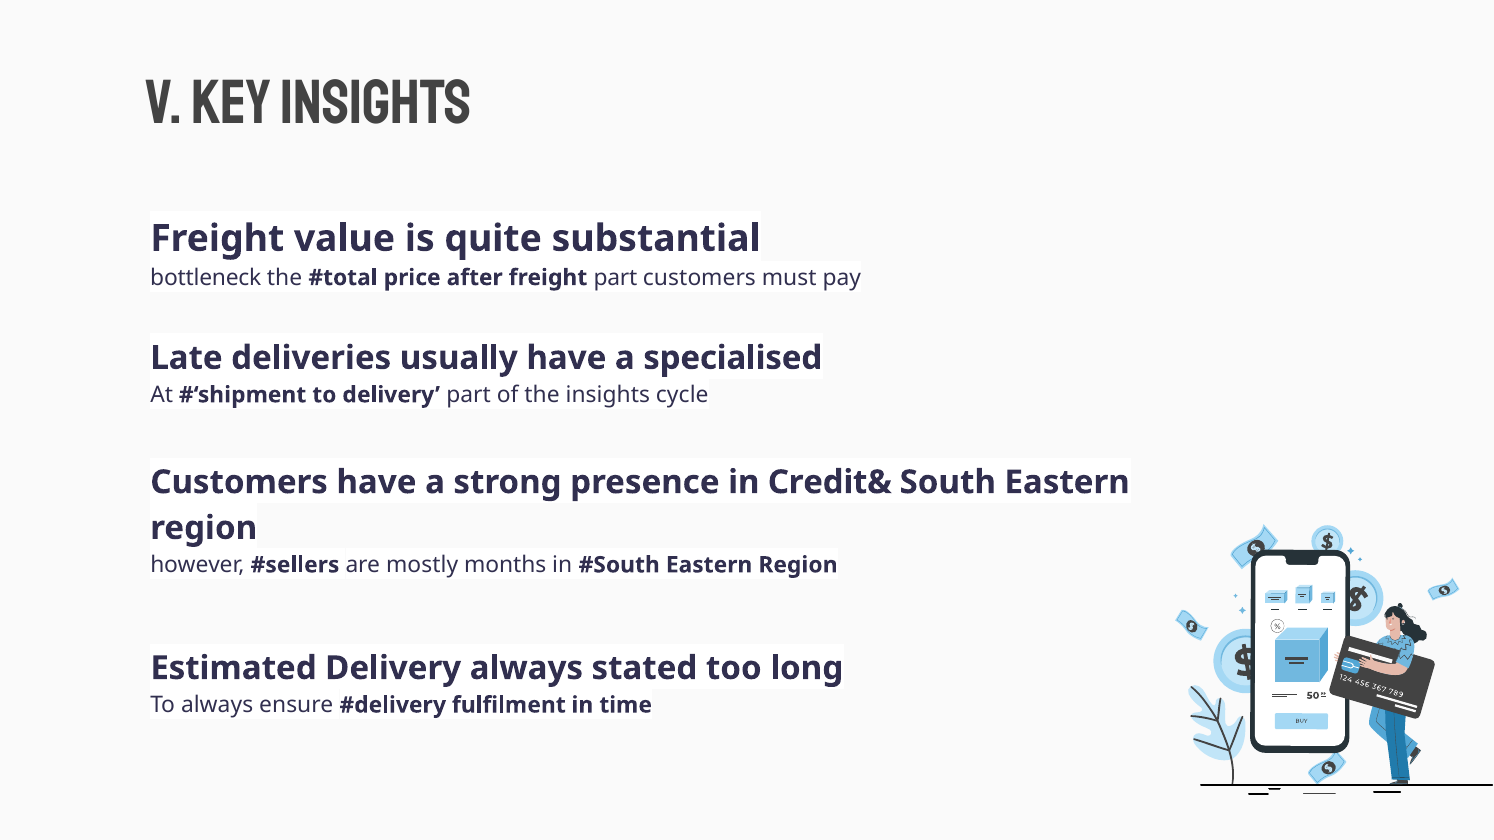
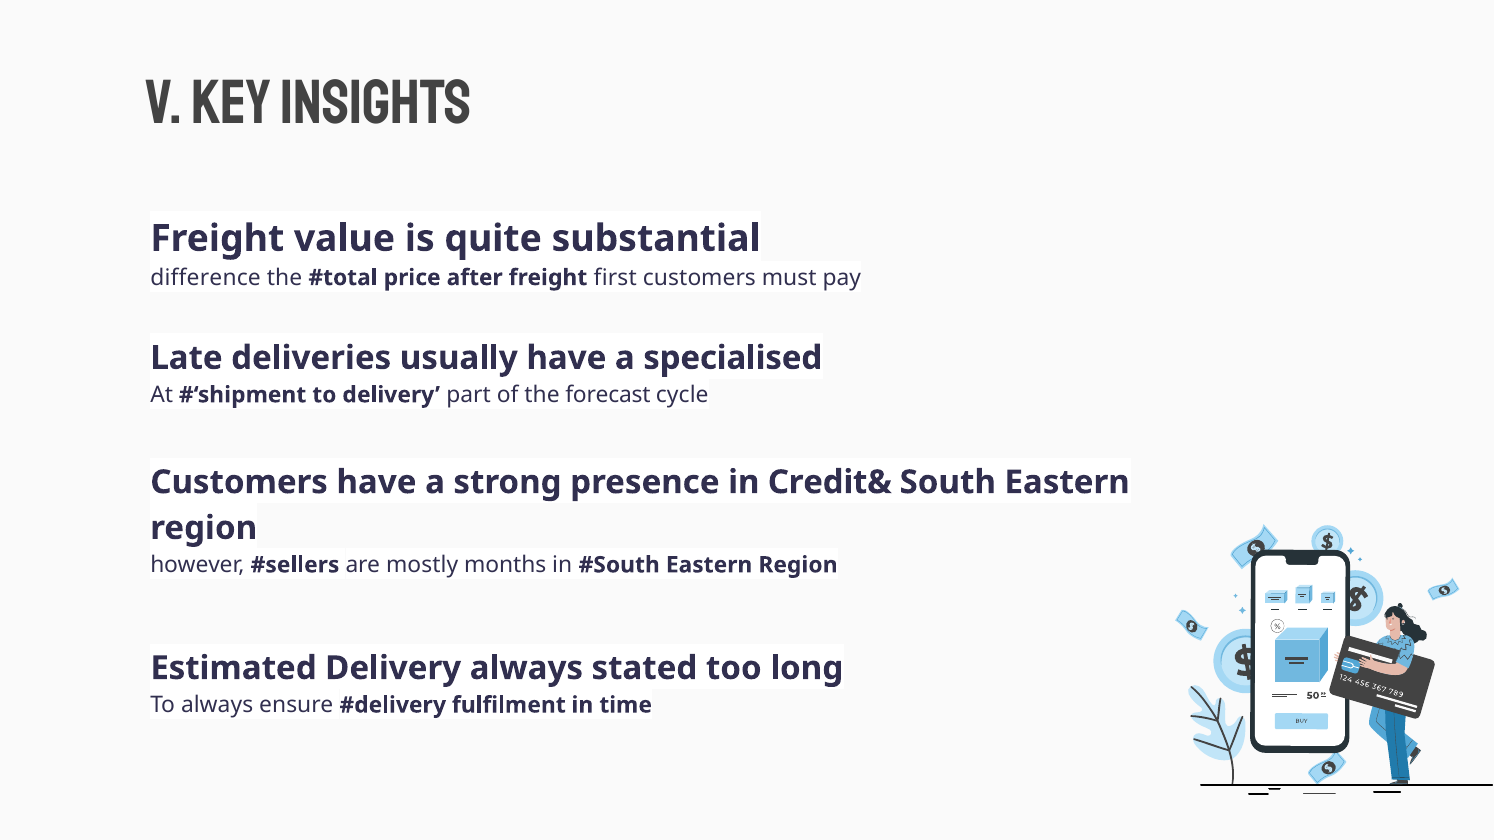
bottleneck: bottleneck -> difference
freight part: part -> first
the insights: insights -> forecast
